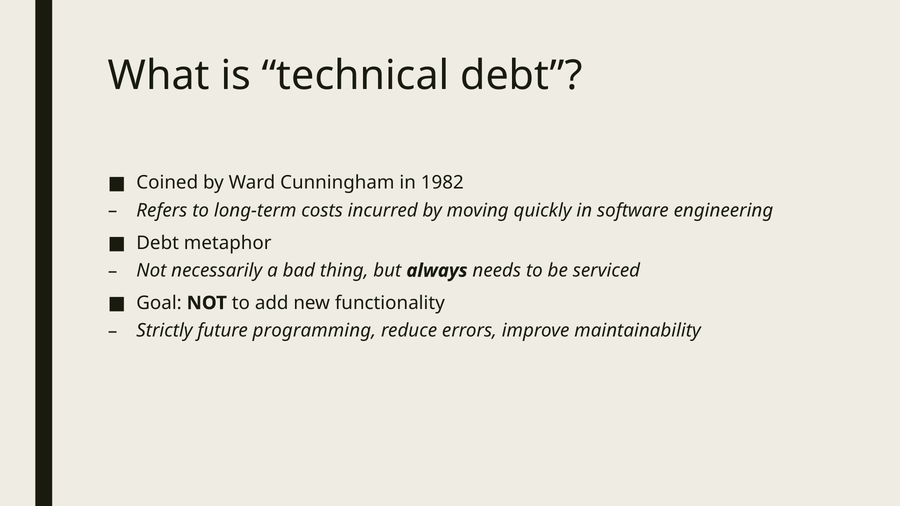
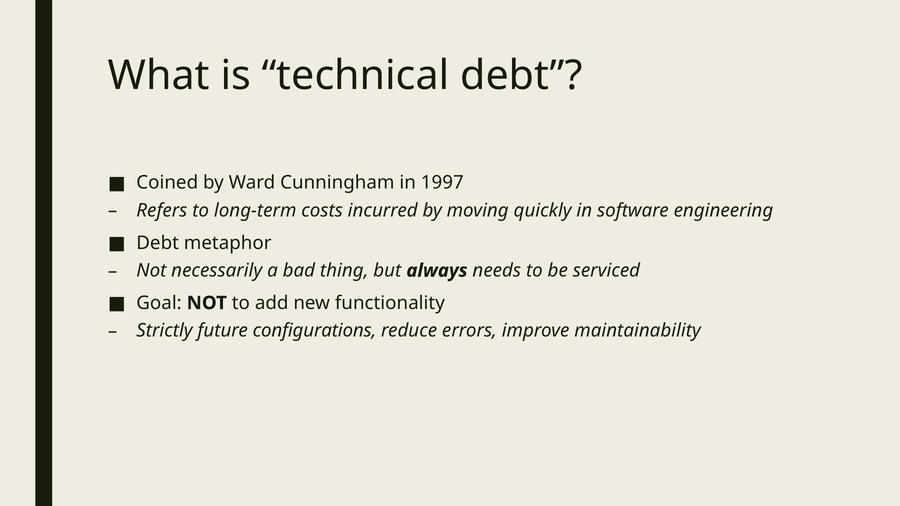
1982: 1982 -> 1997
programming: programming -> configurations
